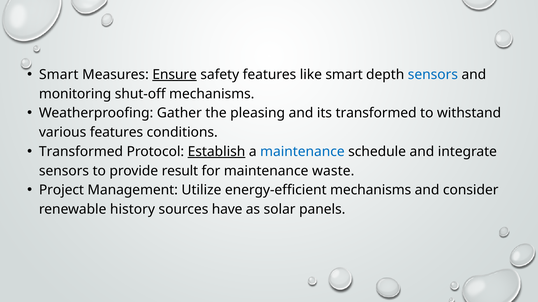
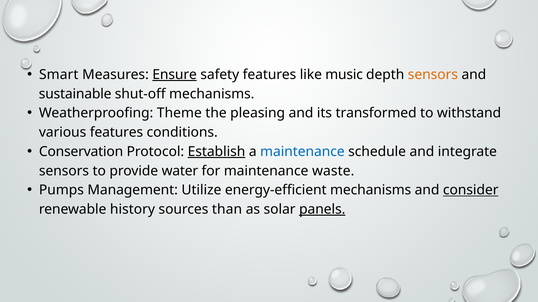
like smart: smart -> music
sensors at (433, 75) colour: blue -> orange
monitoring: monitoring -> sustainable
Gather: Gather -> Theme
Transformed at (81, 152): Transformed -> Conservation
result: result -> water
Project: Project -> Pumps
consider underline: none -> present
have: have -> than
panels underline: none -> present
